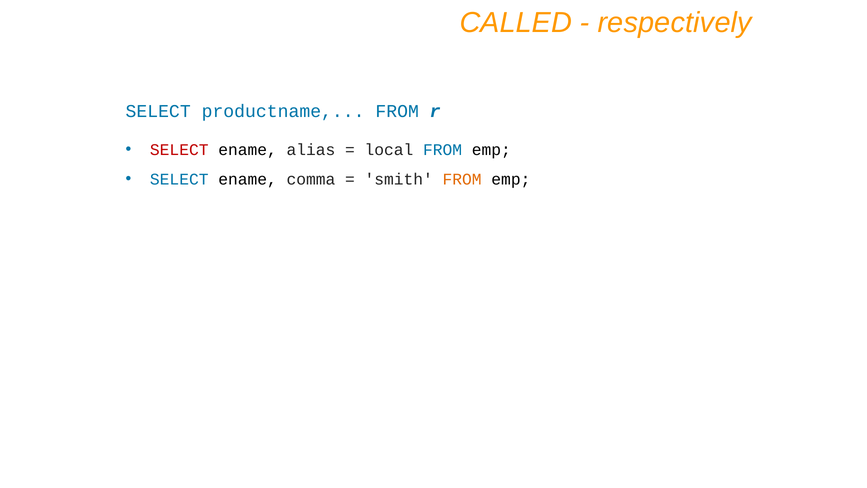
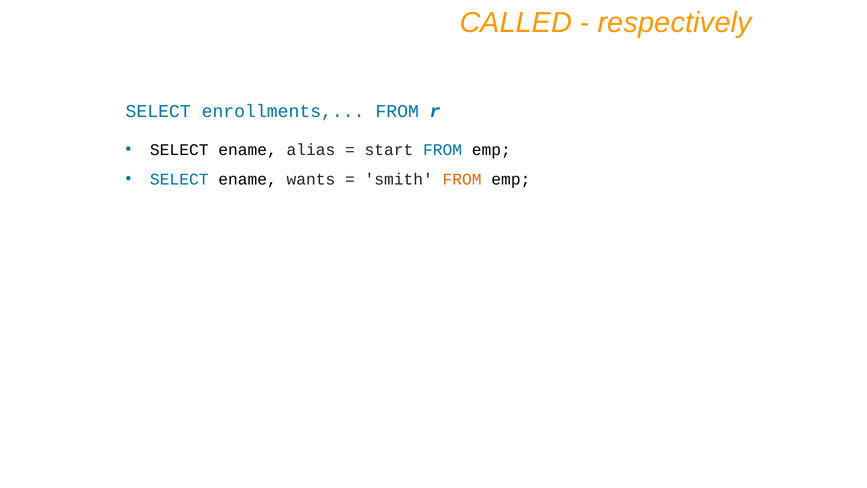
productname: productname -> enrollments
SELECT at (179, 150) colour: red -> black
local: local -> start
comma: comma -> wants
